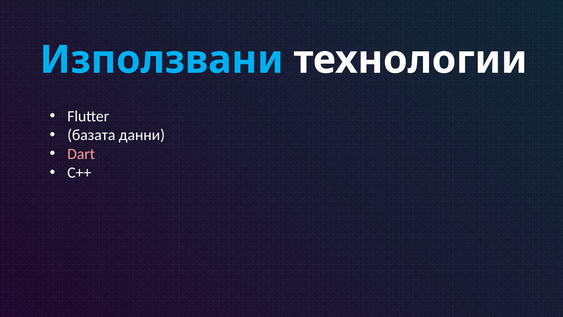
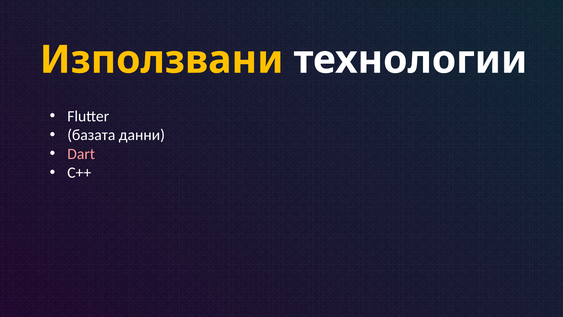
Използвани colour: light blue -> yellow
